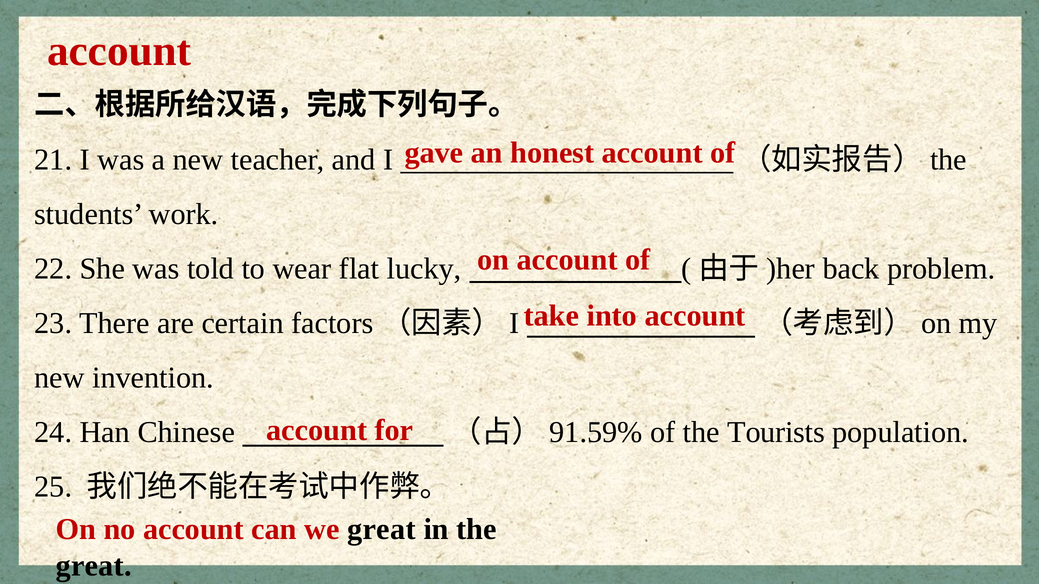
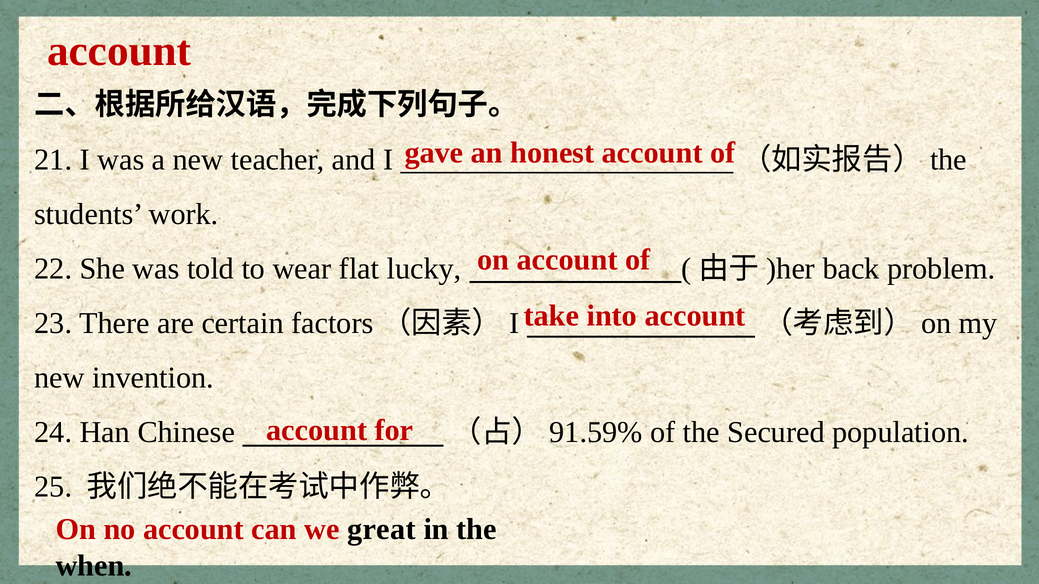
Tourists: Tourists -> Secured
great at (94, 566): great -> when
